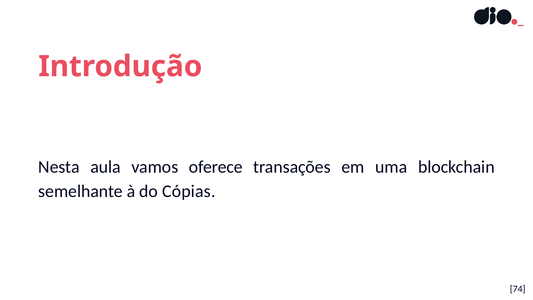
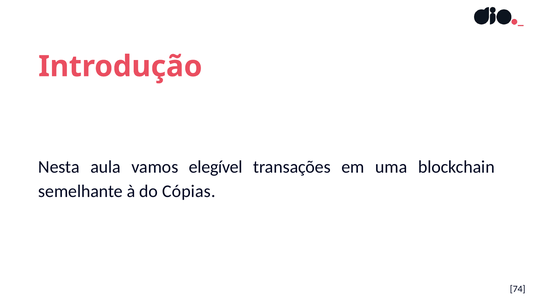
oferece: oferece -> elegível
